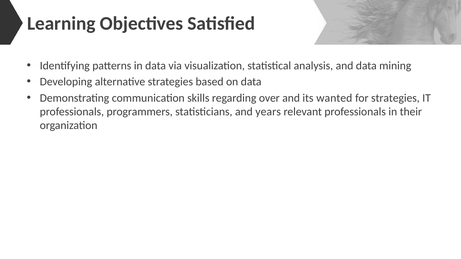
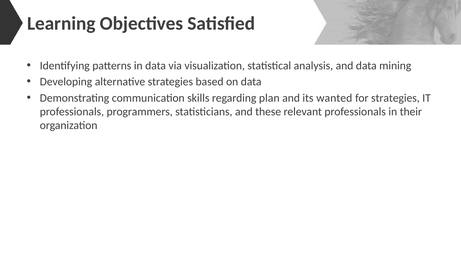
over: over -> plan
years: years -> these
